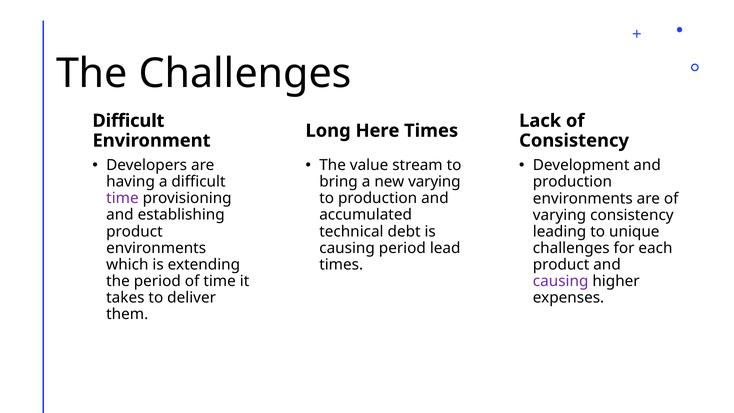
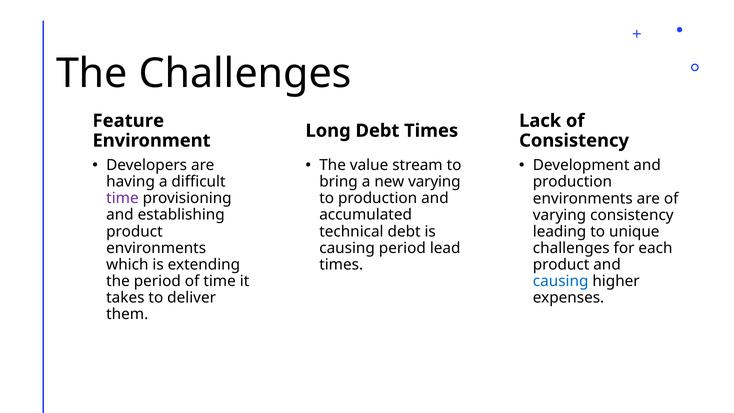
Difficult at (128, 121): Difficult -> Feature
Long Here: Here -> Debt
causing at (561, 281) colour: purple -> blue
